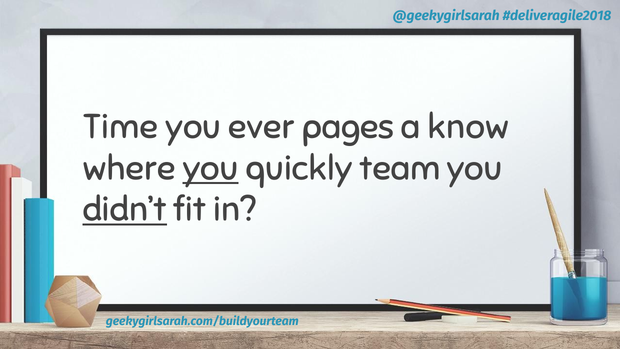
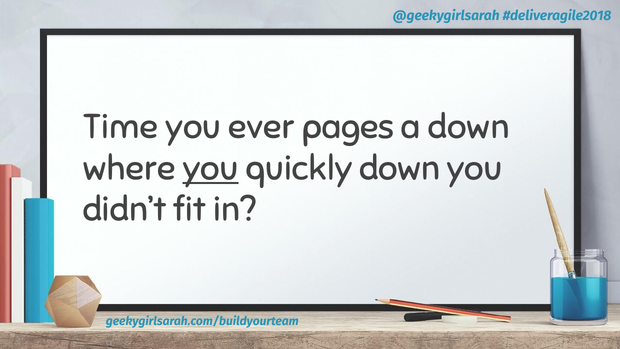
a know: know -> down
quickly team: team -> down
didn’t underline: present -> none
